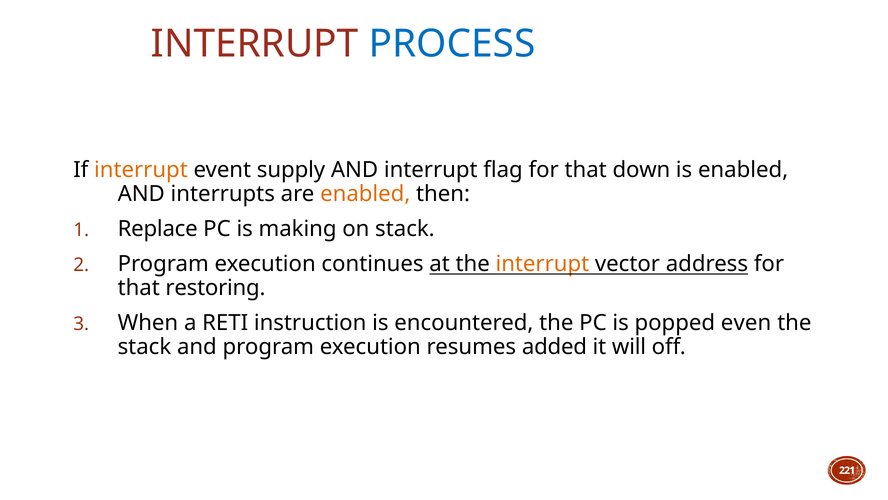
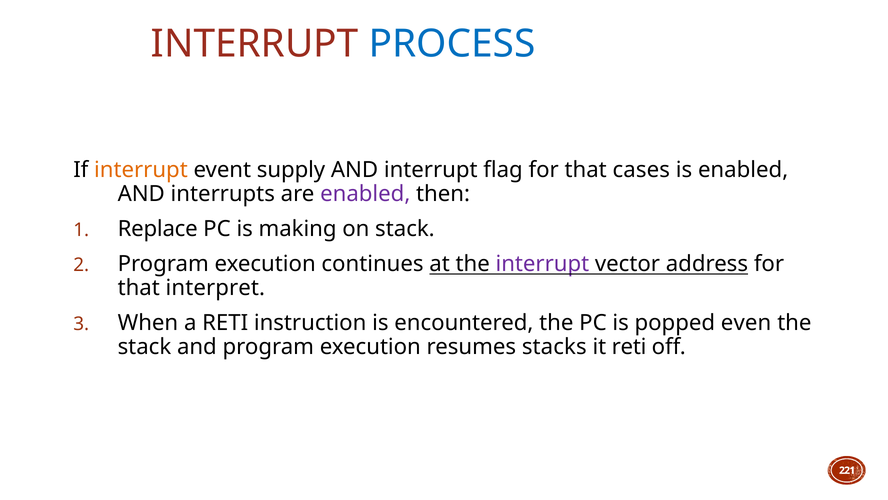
down: down -> cases
enabled at (365, 194) colour: orange -> purple
interrupt at (542, 264) colour: orange -> purple
restoring: restoring -> interpret
added: added -> stacks
it will: will -> reti
